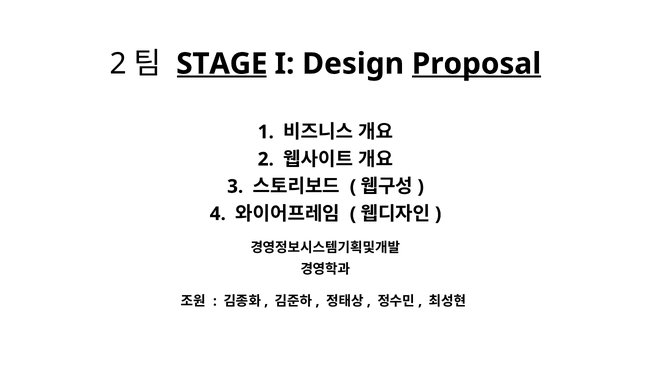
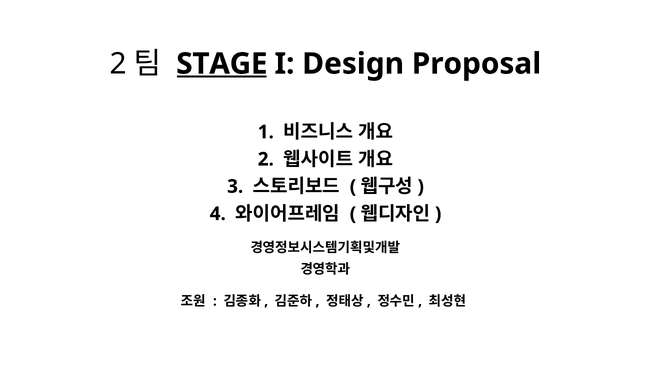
Proposal underline: present -> none
